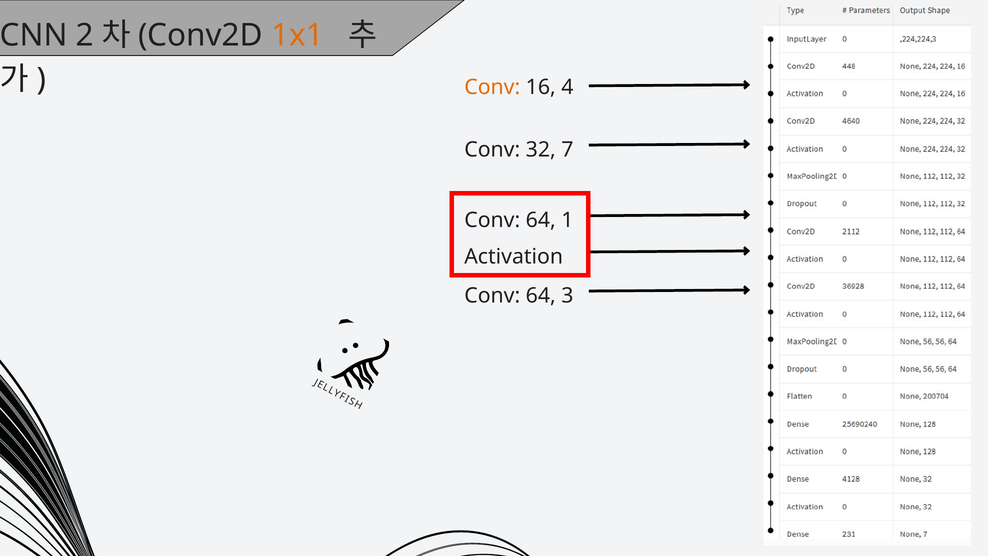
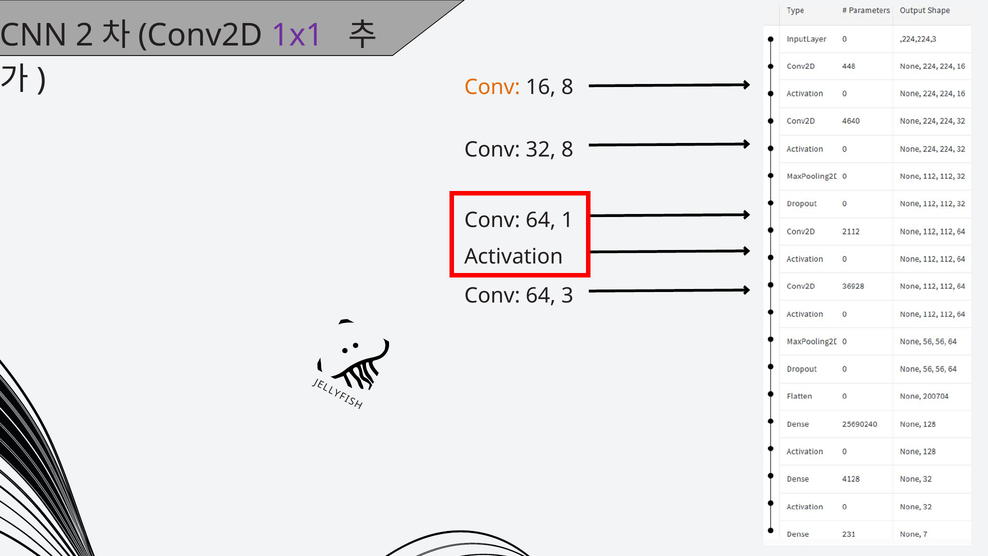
1x1 colour: orange -> purple
16 4: 4 -> 8
32 7: 7 -> 8
